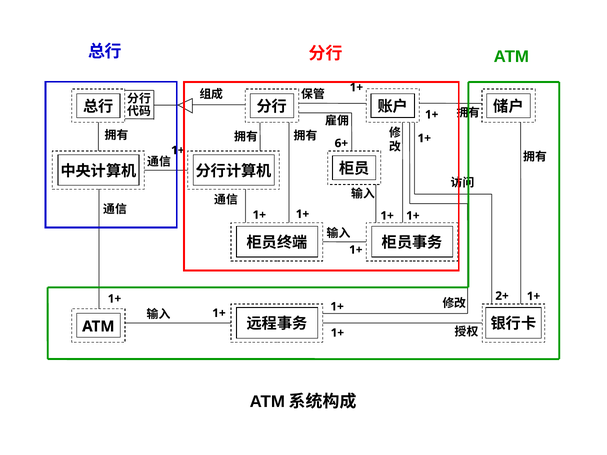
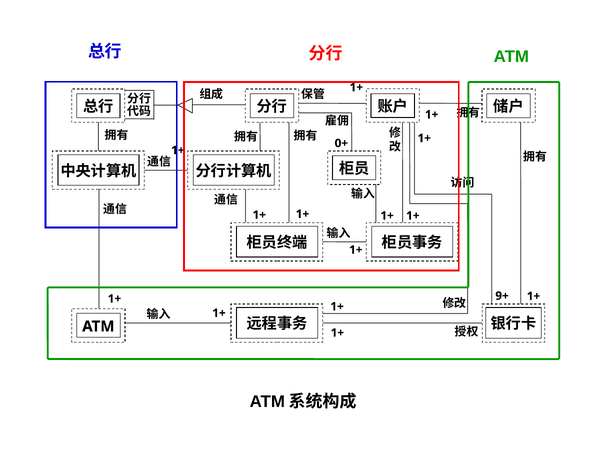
6+: 6+ -> 0+
2+: 2+ -> 9+
